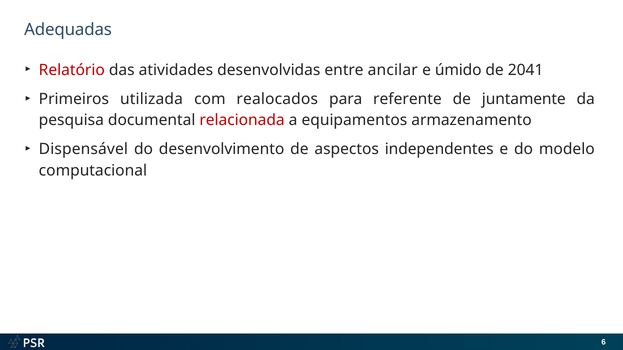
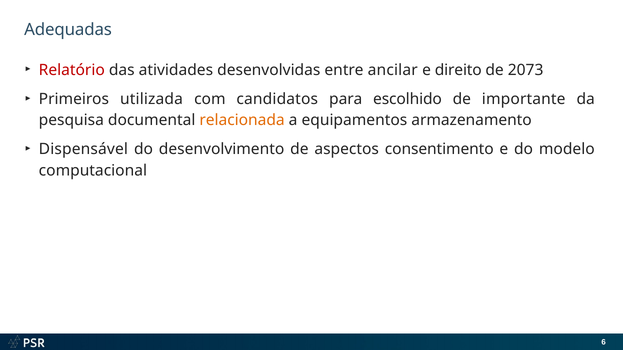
úmido: úmido -> direito
2041: 2041 -> 2073
realocados: realocados -> candidatos
referente: referente -> escolhido
juntamente: juntamente -> importante
relacionada colour: red -> orange
independentes: independentes -> consentimento
